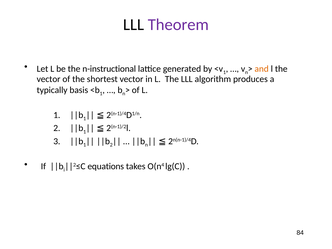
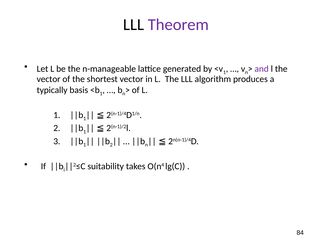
n-instructional: n-instructional -> n-manageable
and colour: orange -> purple
equations: equations -> suitability
